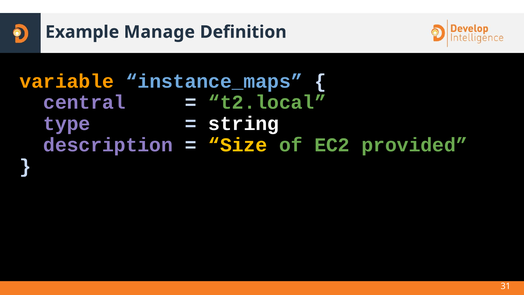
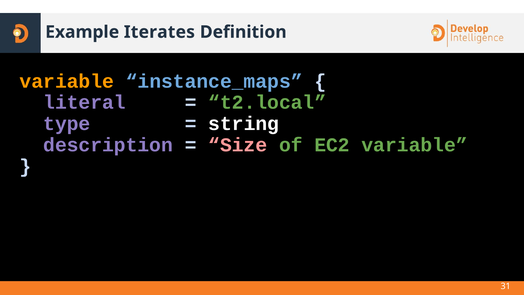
Manage: Manage -> Iterates
central: central -> literal
Size colour: yellow -> pink
EC2 provided: provided -> variable
